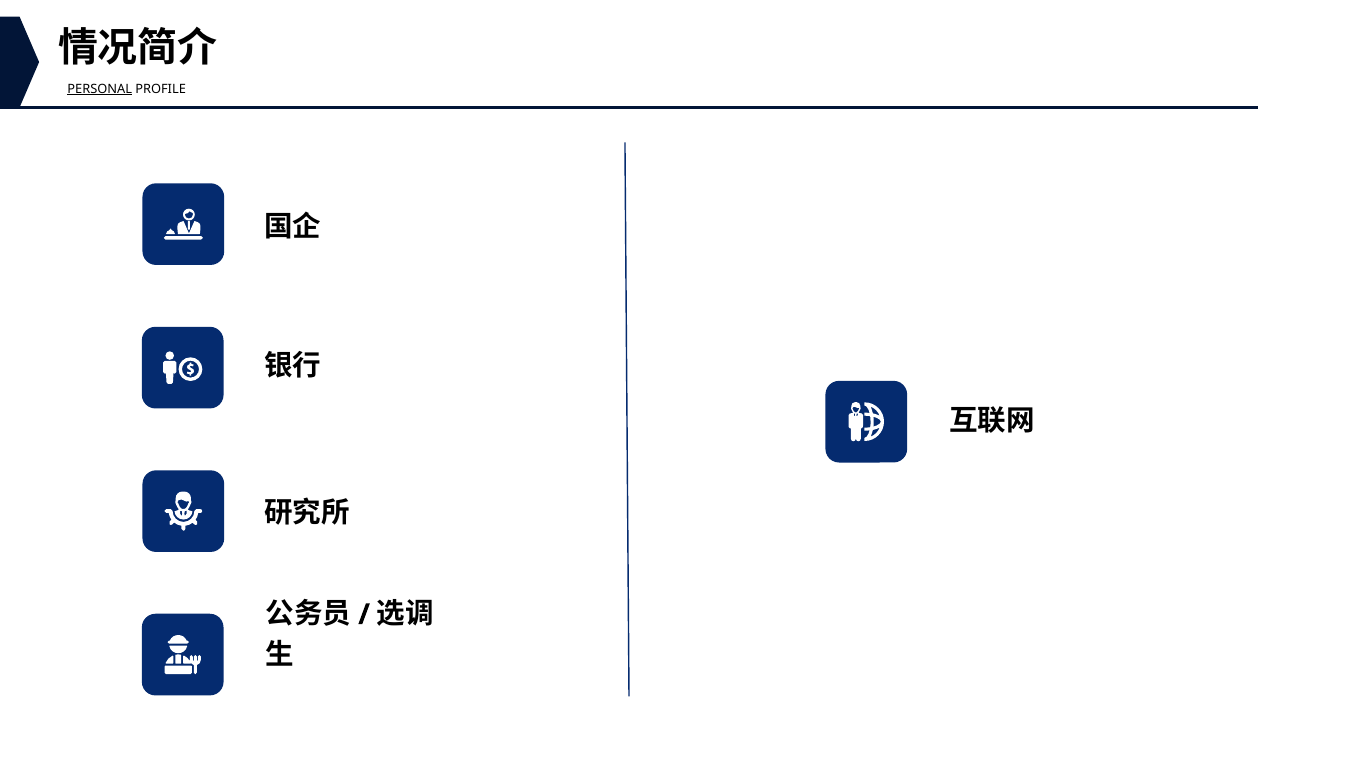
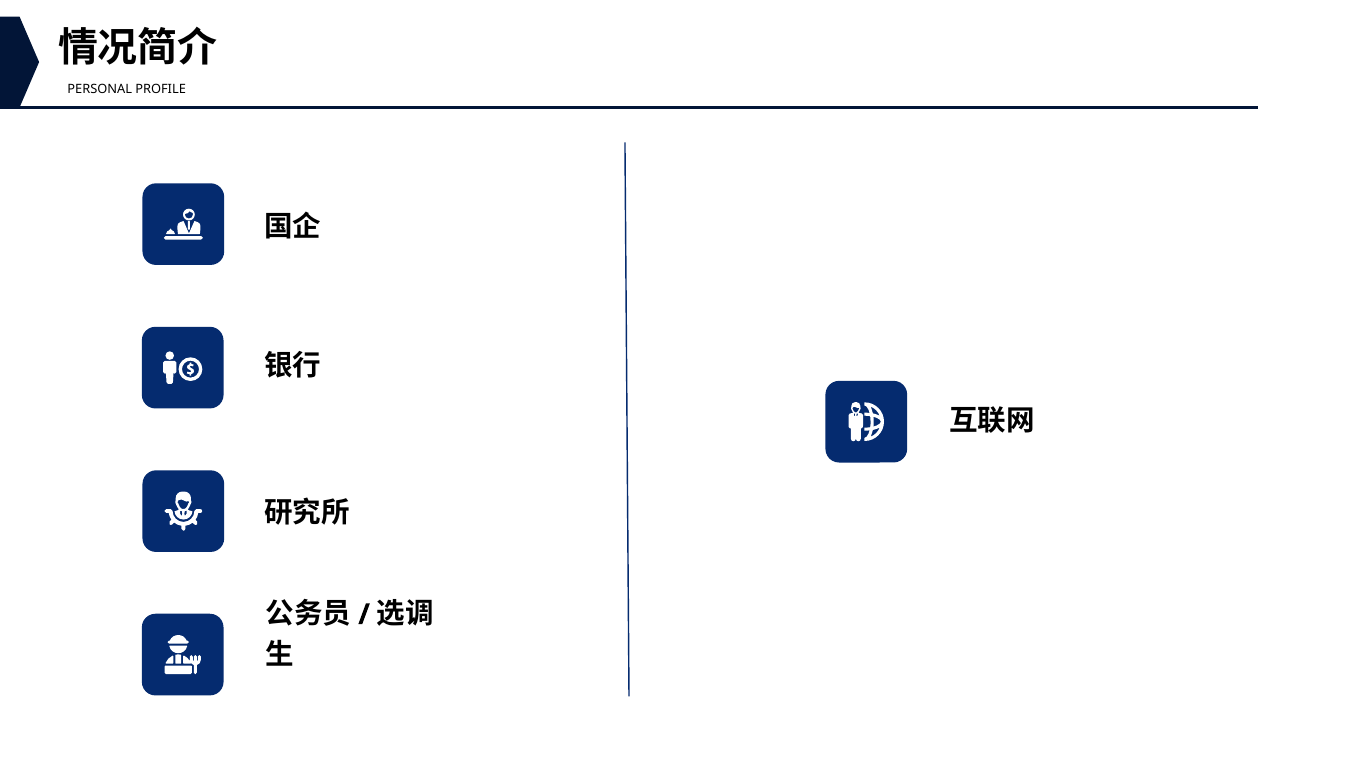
PERSONAL underline: present -> none
